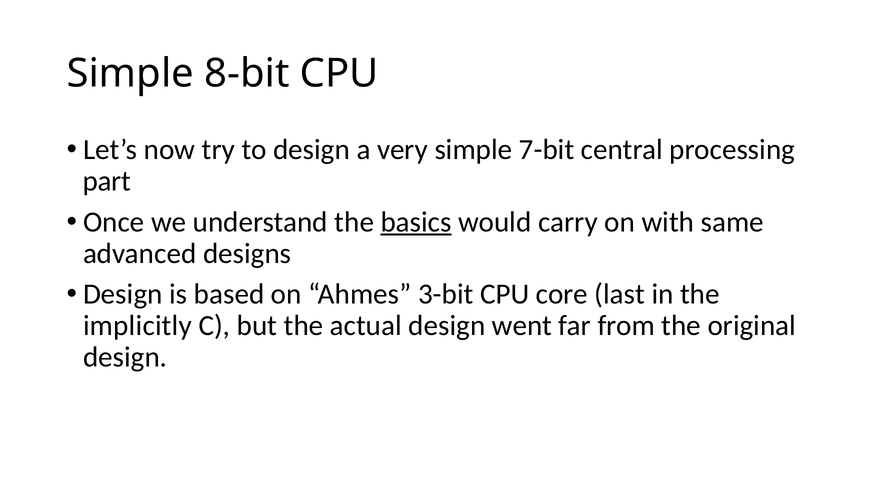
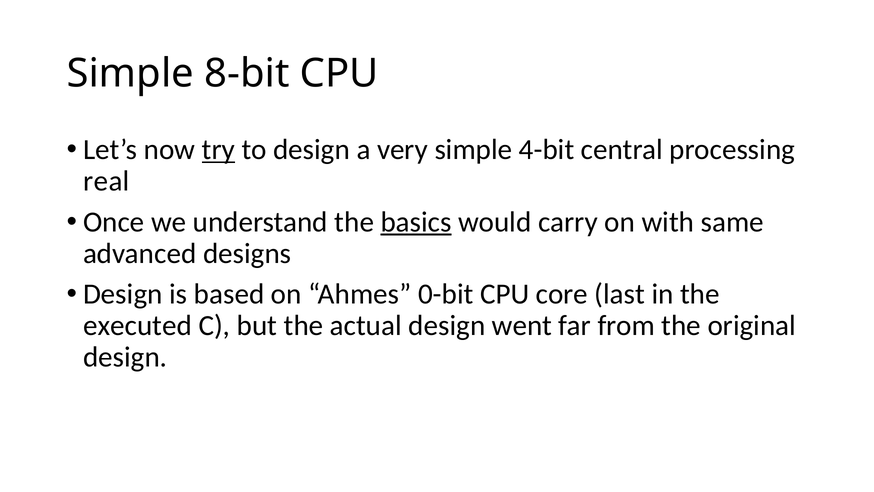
try underline: none -> present
7-bit: 7-bit -> 4-bit
part: part -> real
3-bit: 3-bit -> 0-bit
implicitly: implicitly -> executed
